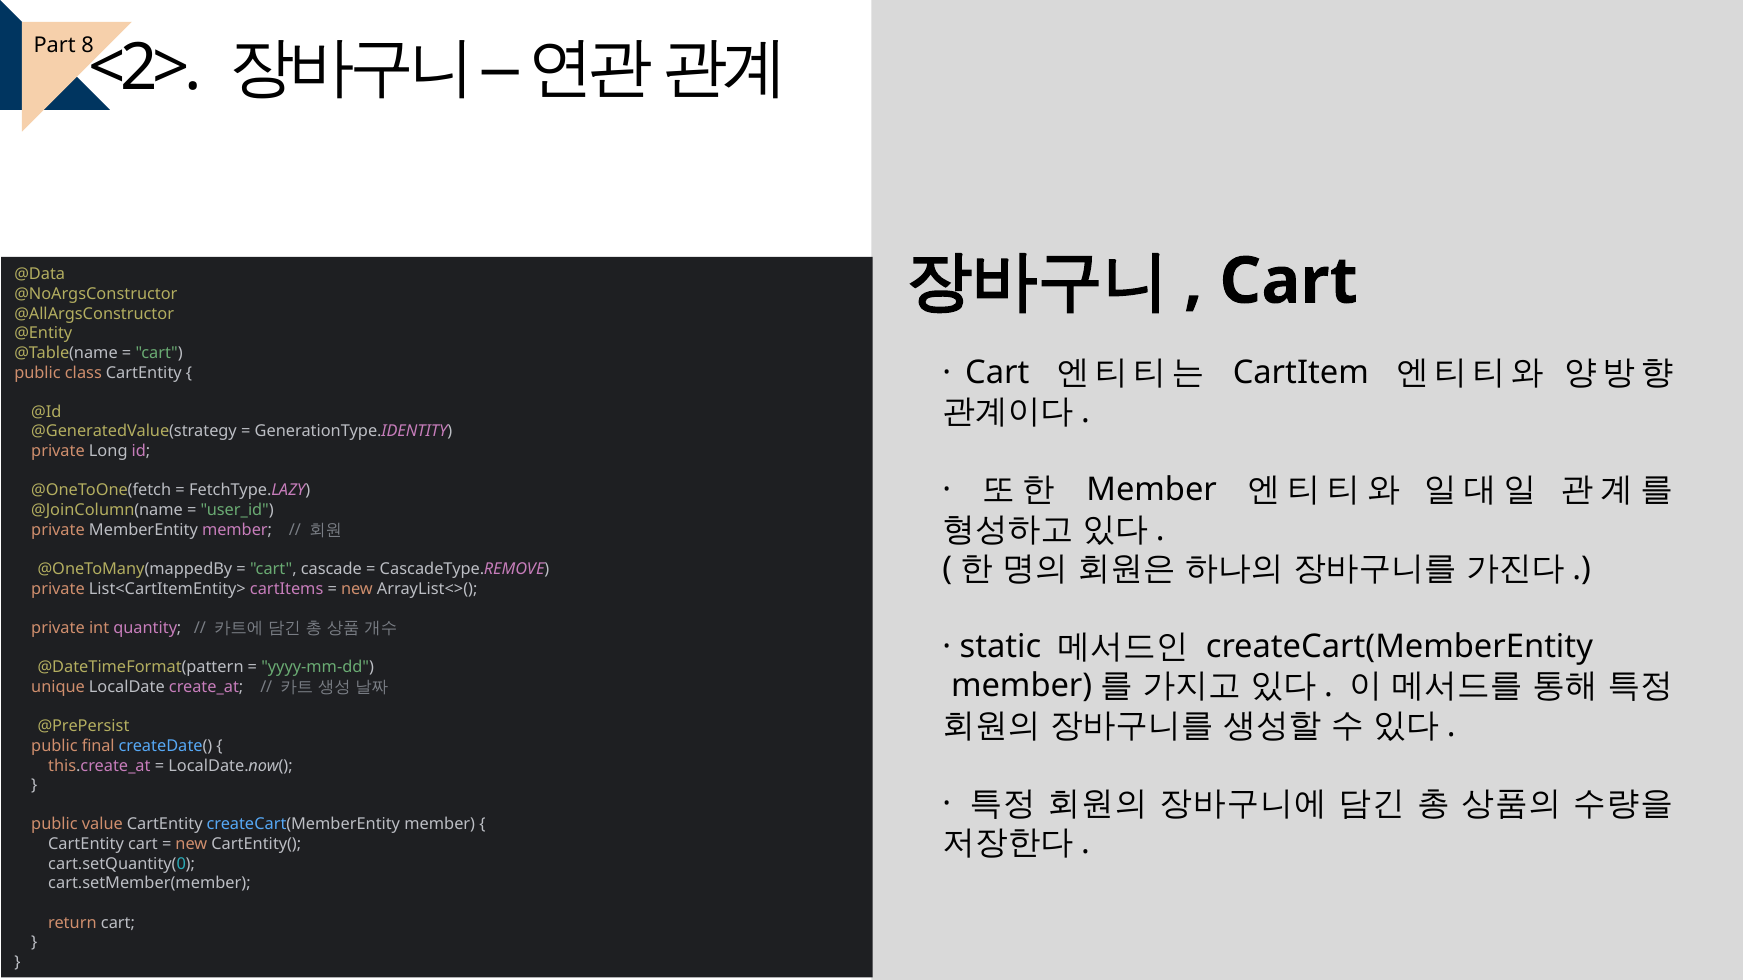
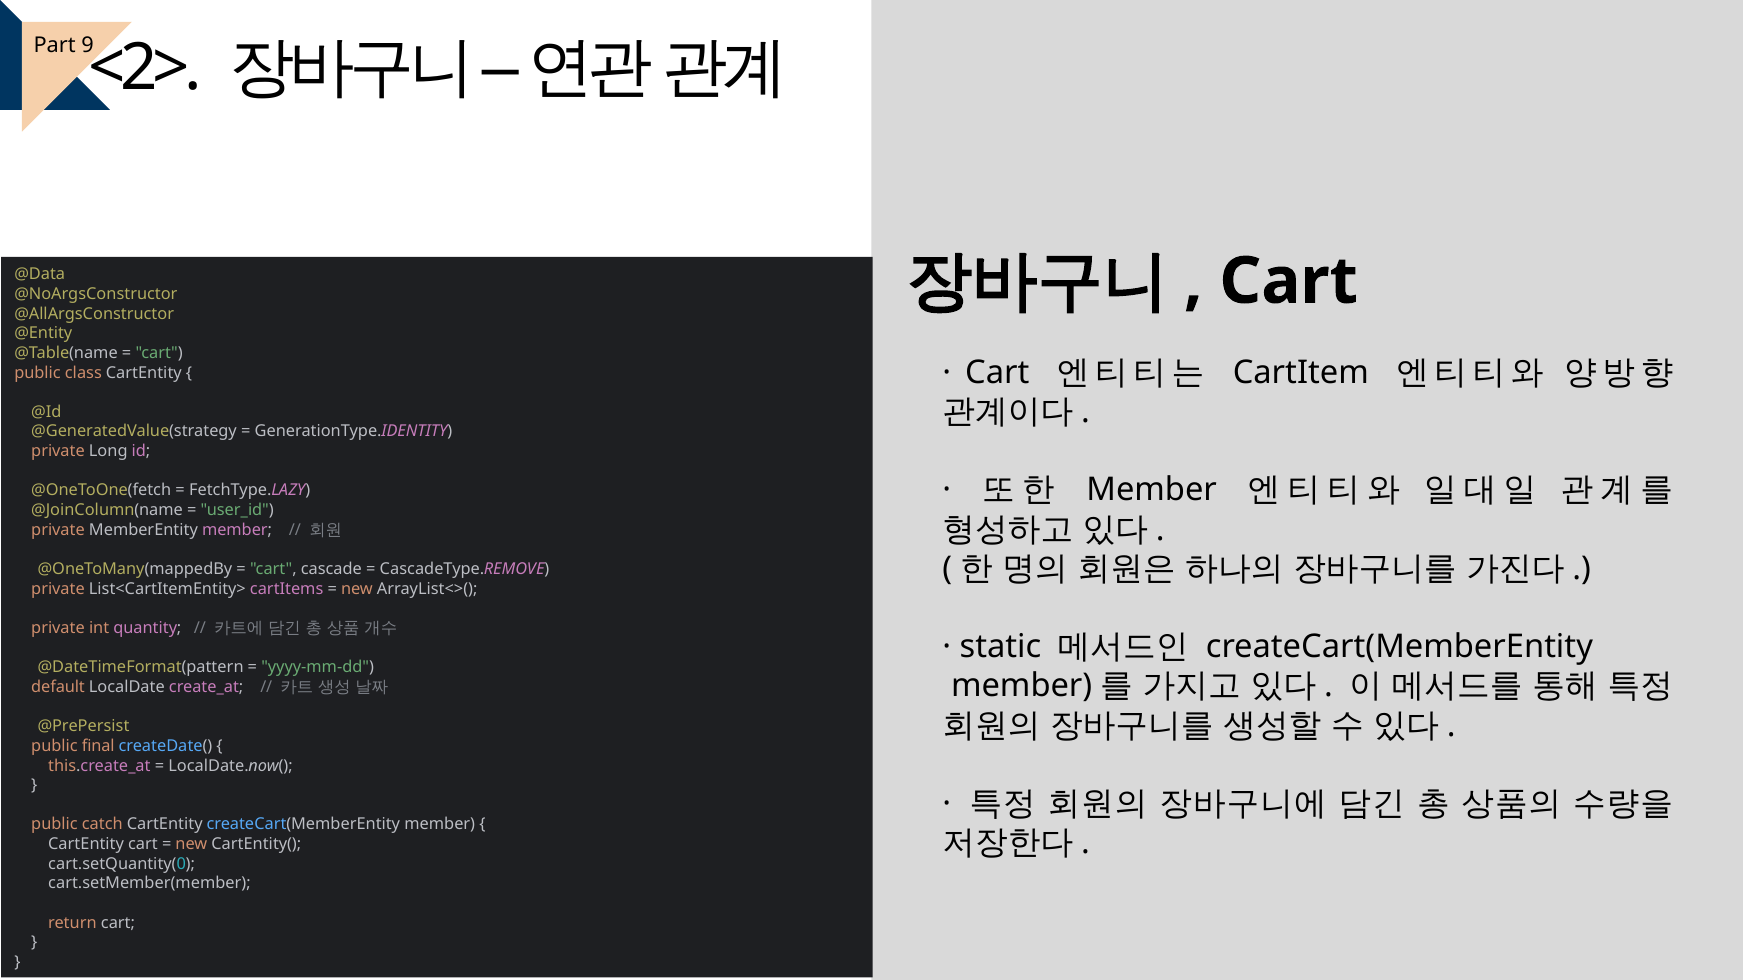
8: 8 -> 9
unique: unique -> default
value: value -> catch
